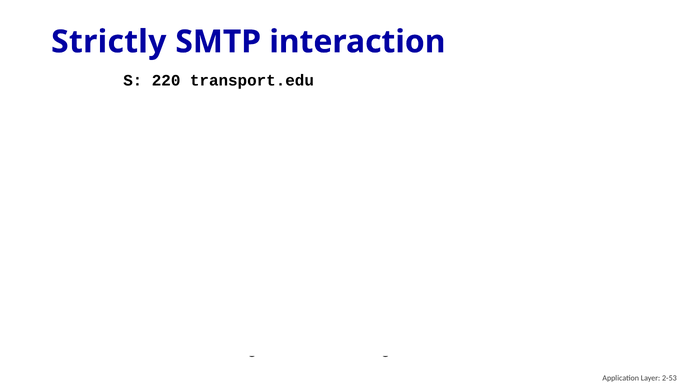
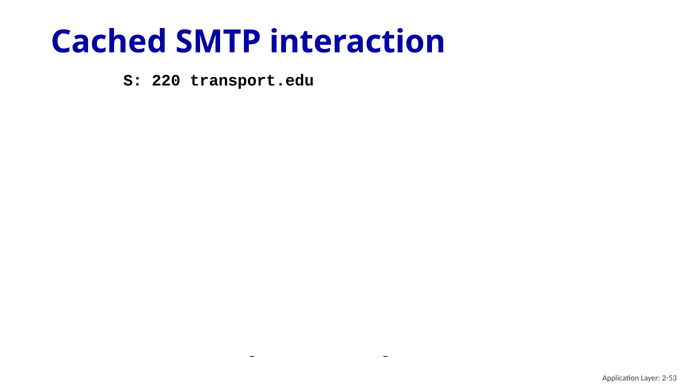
Strictly: Strictly -> Cached
